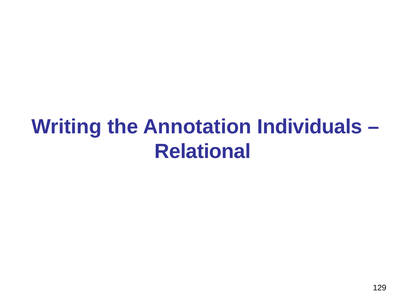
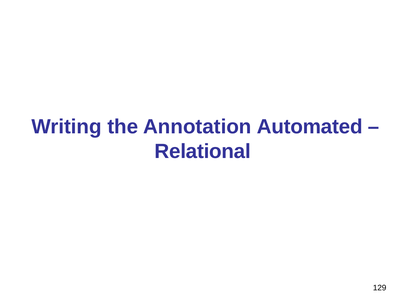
Individuals: Individuals -> Automated
